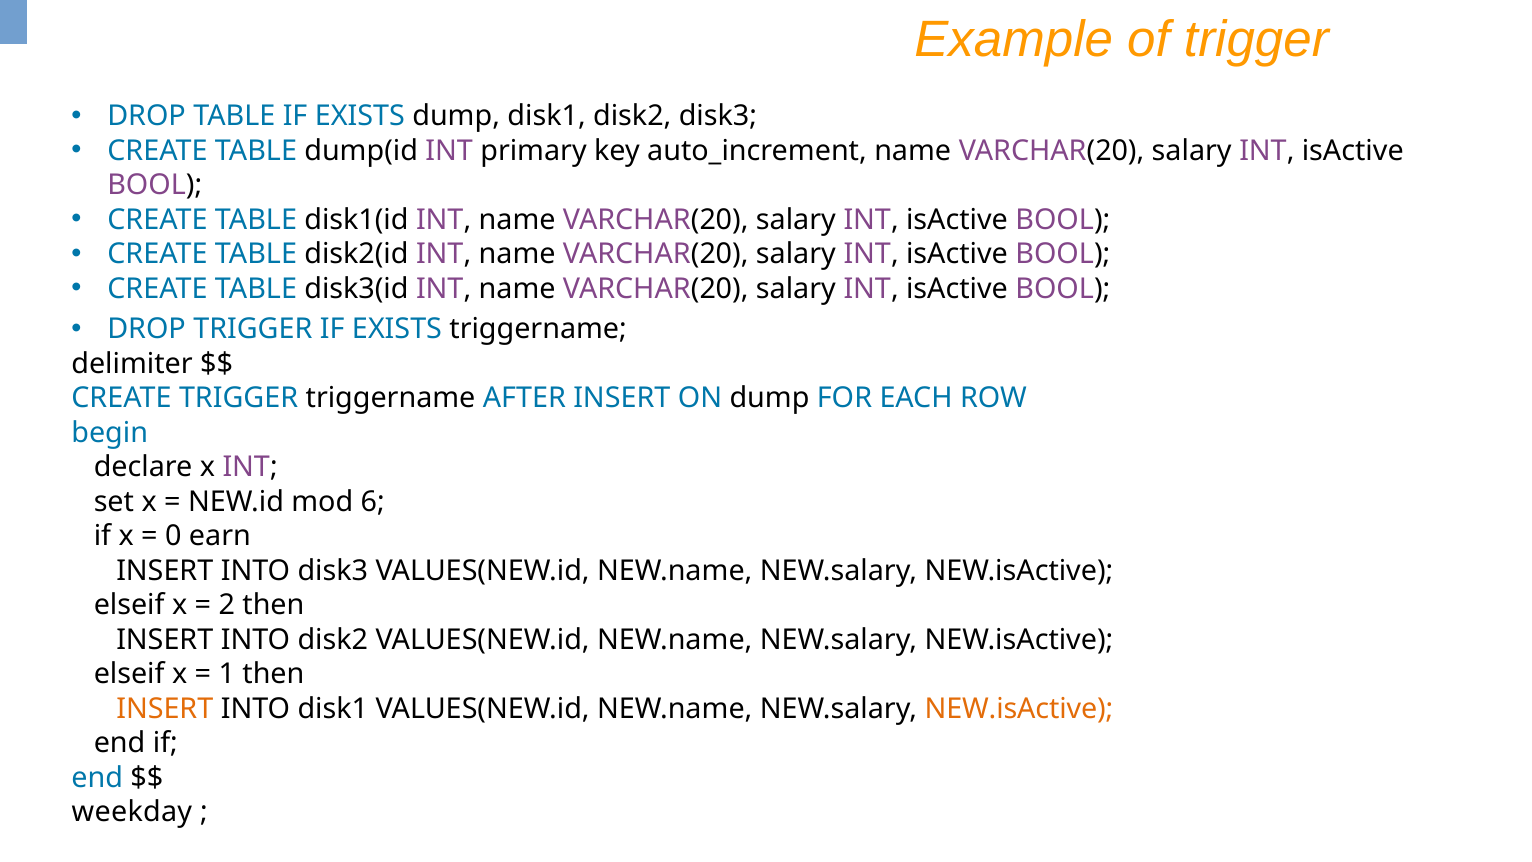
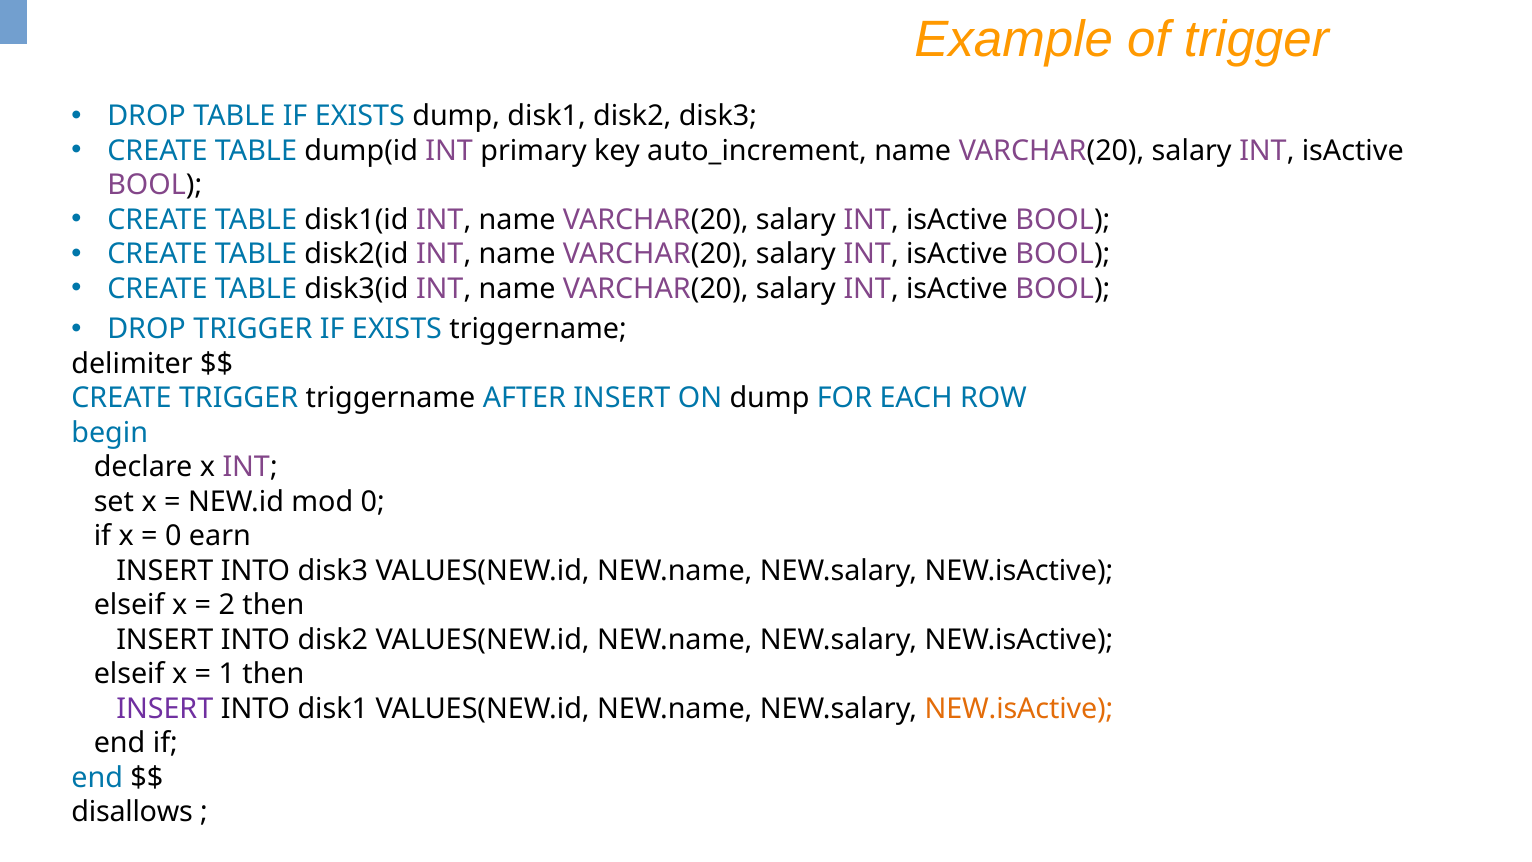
mod 6: 6 -> 0
INSERT at (165, 708) colour: orange -> purple
weekday: weekday -> disallows
